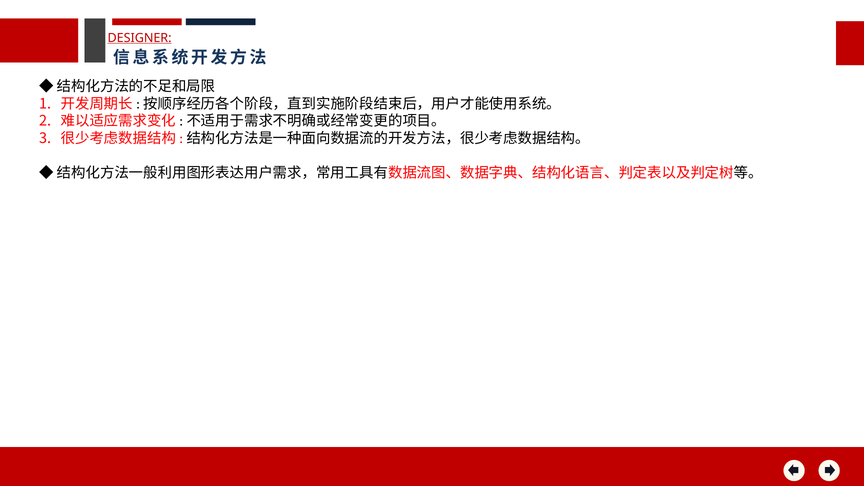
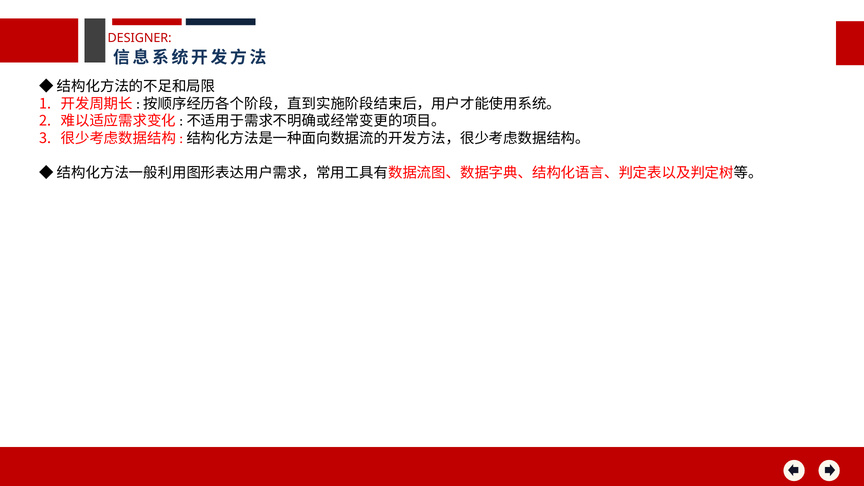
DESIGNER underline: present -> none
